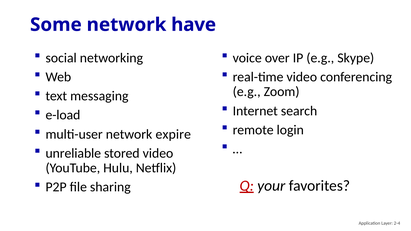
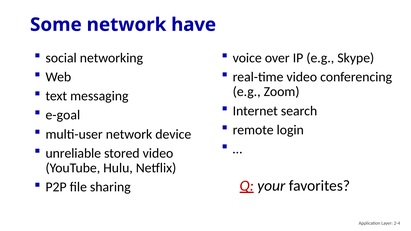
e-load: e-load -> e-goal
expire: expire -> device
